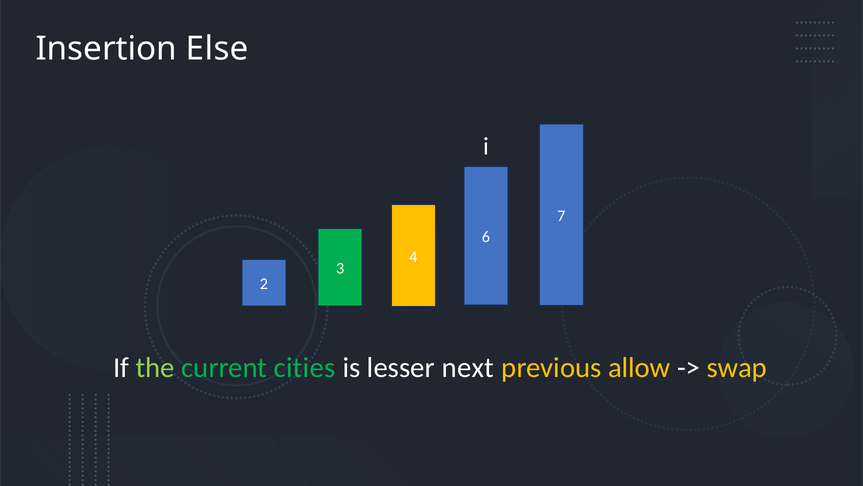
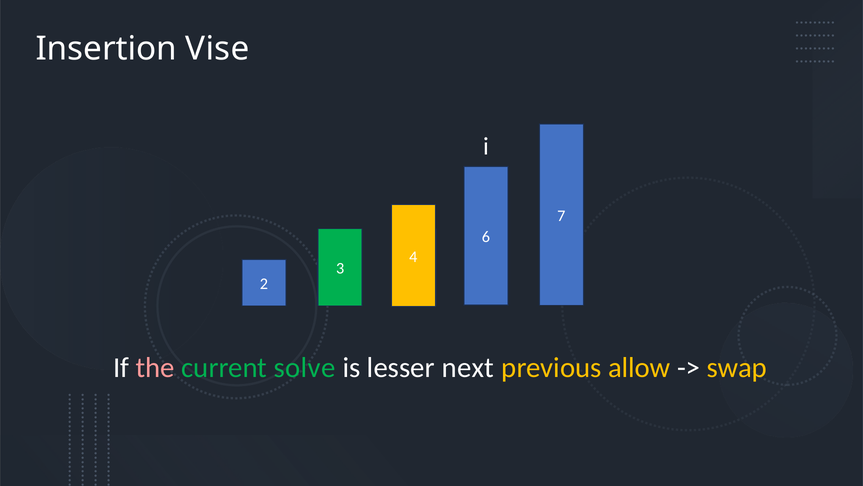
Else: Else -> Vise
the colour: light green -> pink
cities: cities -> solve
